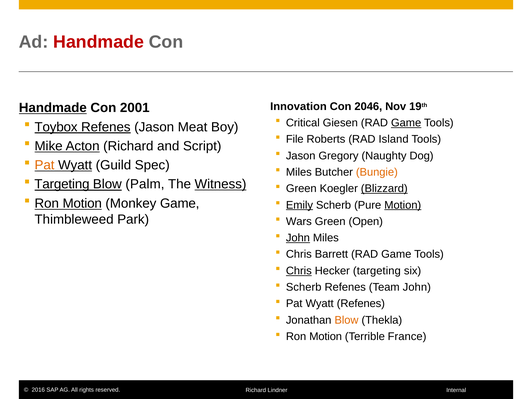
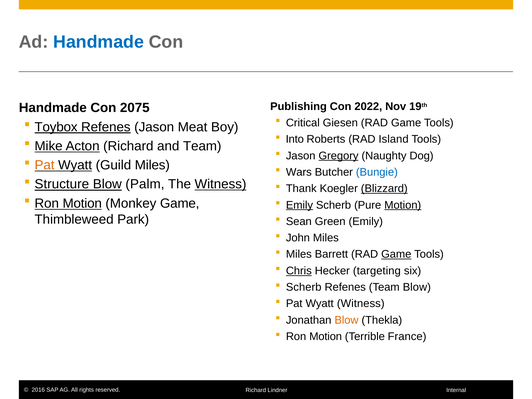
Handmade at (99, 42) colour: red -> blue
Innovation: Innovation -> Publishing
2046: 2046 -> 2022
Handmade at (53, 108) underline: present -> none
2001: 2001 -> 2075
Game at (406, 123) underline: present -> none
File: File -> Into
and Script: Script -> Team
Gregory underline: none -> present
Guild Spec: Spec -> Miles
Miles at (299, 172): Miles -> Wars
Bungie colour: orange -> blue
Targeting at (62, 184): Targeting -> Structure
Green at (301, 189): Green -> Thank
Wars: Wars -> Sean
Green Open: Open -> Emily
John at (298, 238) underline: present -> none
Chris at (299, 254): Chris -> Miles
Game at (396, 254) underline: none -> present
Team John: John -> Blow
Wyatt Refenes: Refenes -> Witness
